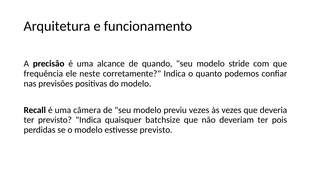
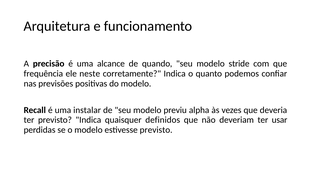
câmera: câmera -> instalar
previu vezes: vezes -> alpha
batchsize: batchsize -> definidos
pois: pois -> usar
